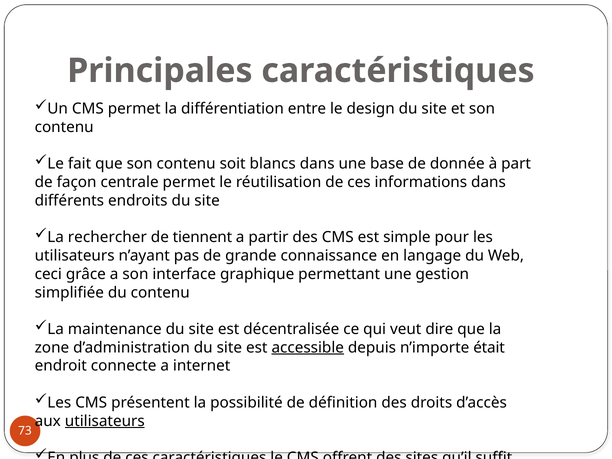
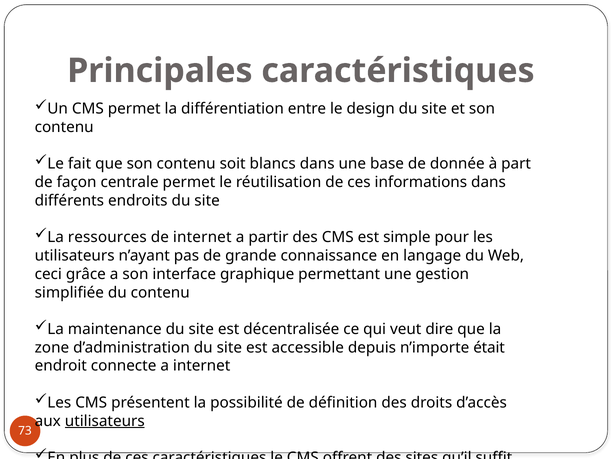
rechercher: rechercher -> ressources
de tiennent: tiennent -> internet
accessible underline: present -> none
